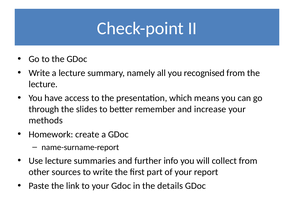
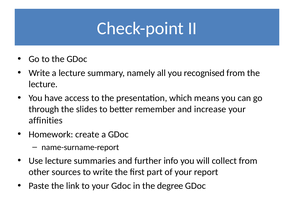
methods: methods -> affinities
details: details -> degree
